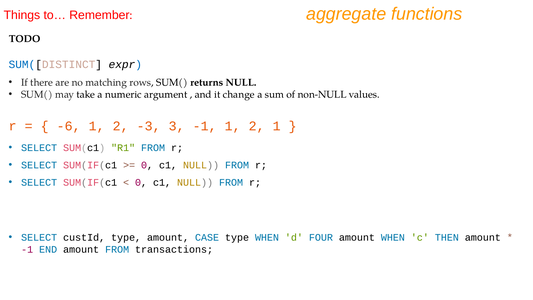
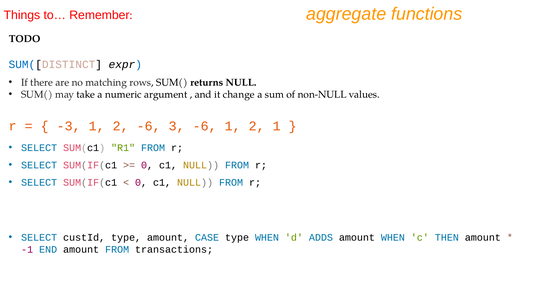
-6: -6 -> -3
2 -3: -3 -> -6
3 -1: -1 -> -6
FOUR: FOUR -> ADDS
